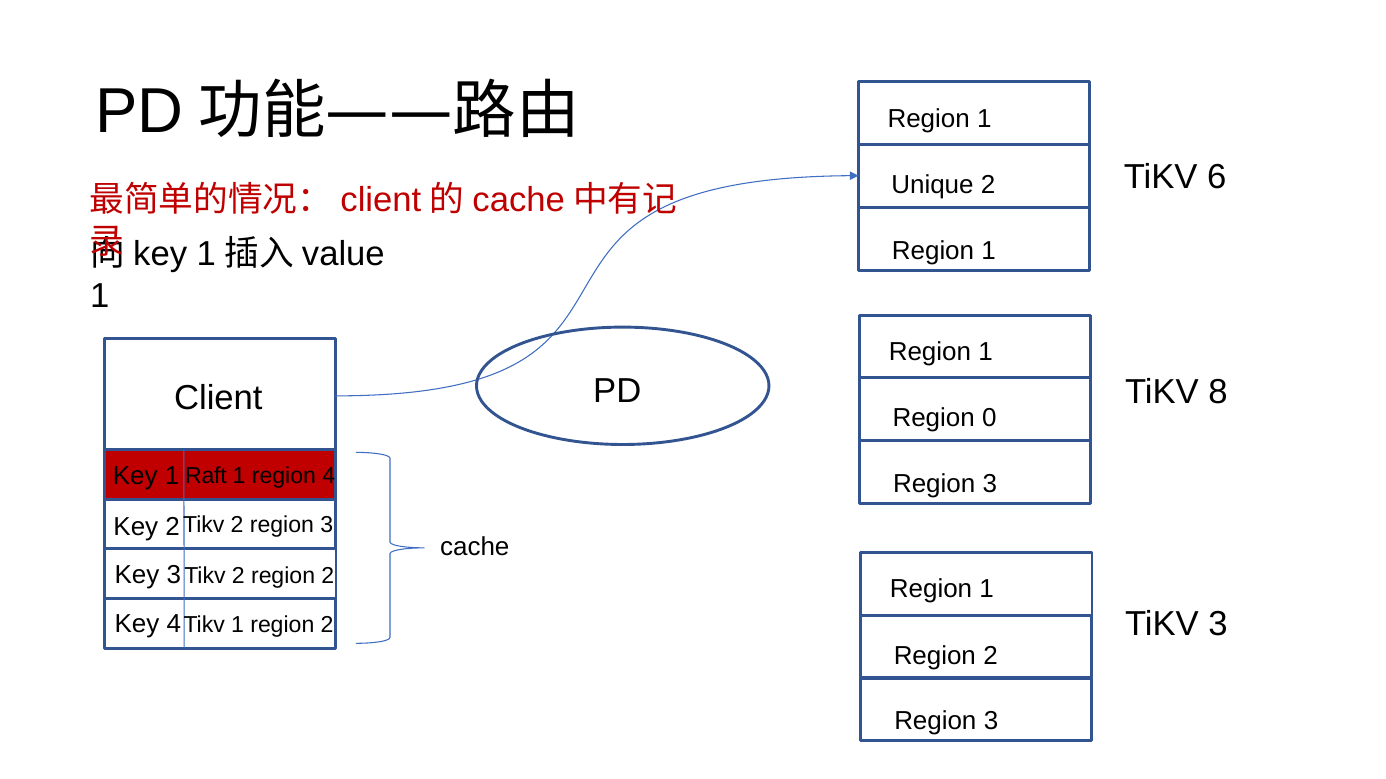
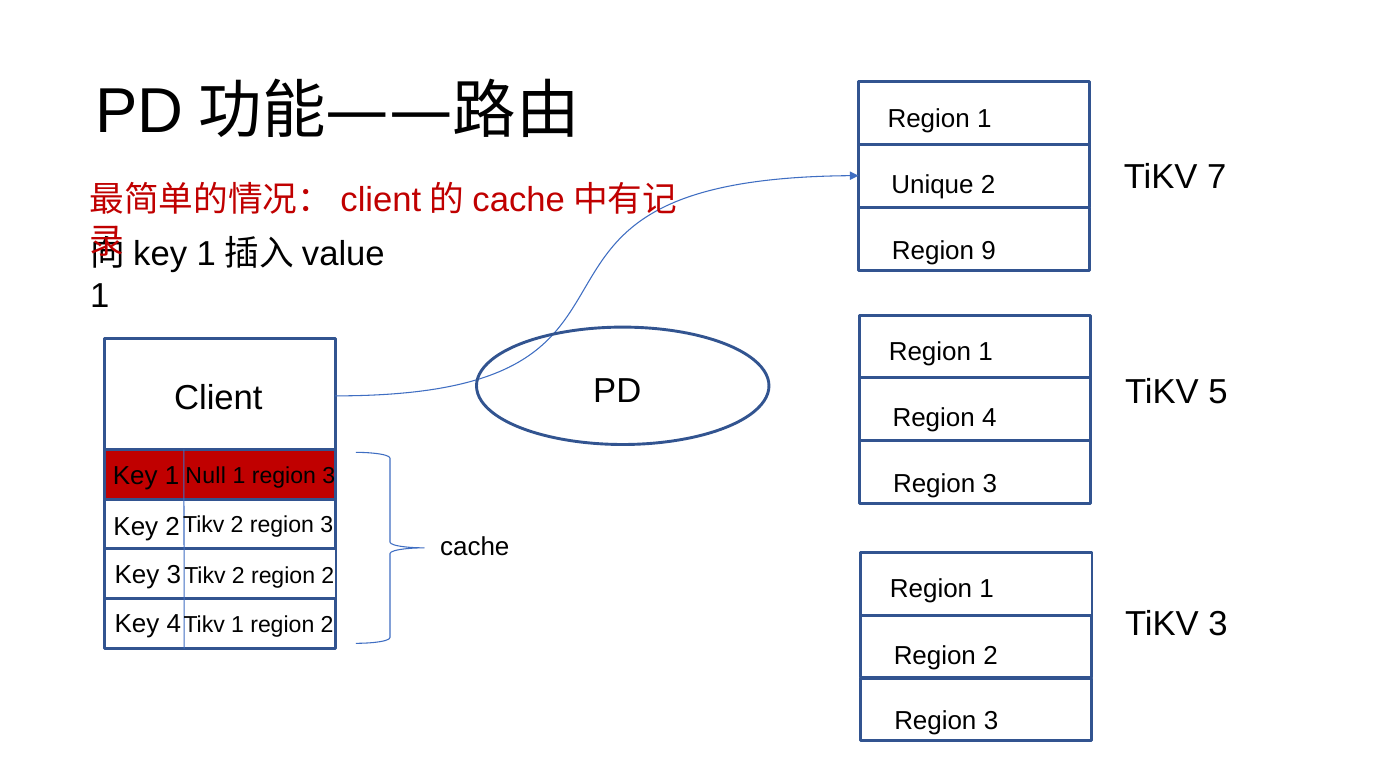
6: 6 -> 7
1 at (989, 251): 1 -> 9
8: 8 -> 5
Region 0: 0 -> 4
Raft: Raft -> Null
1 region 4: 4 -> 3
